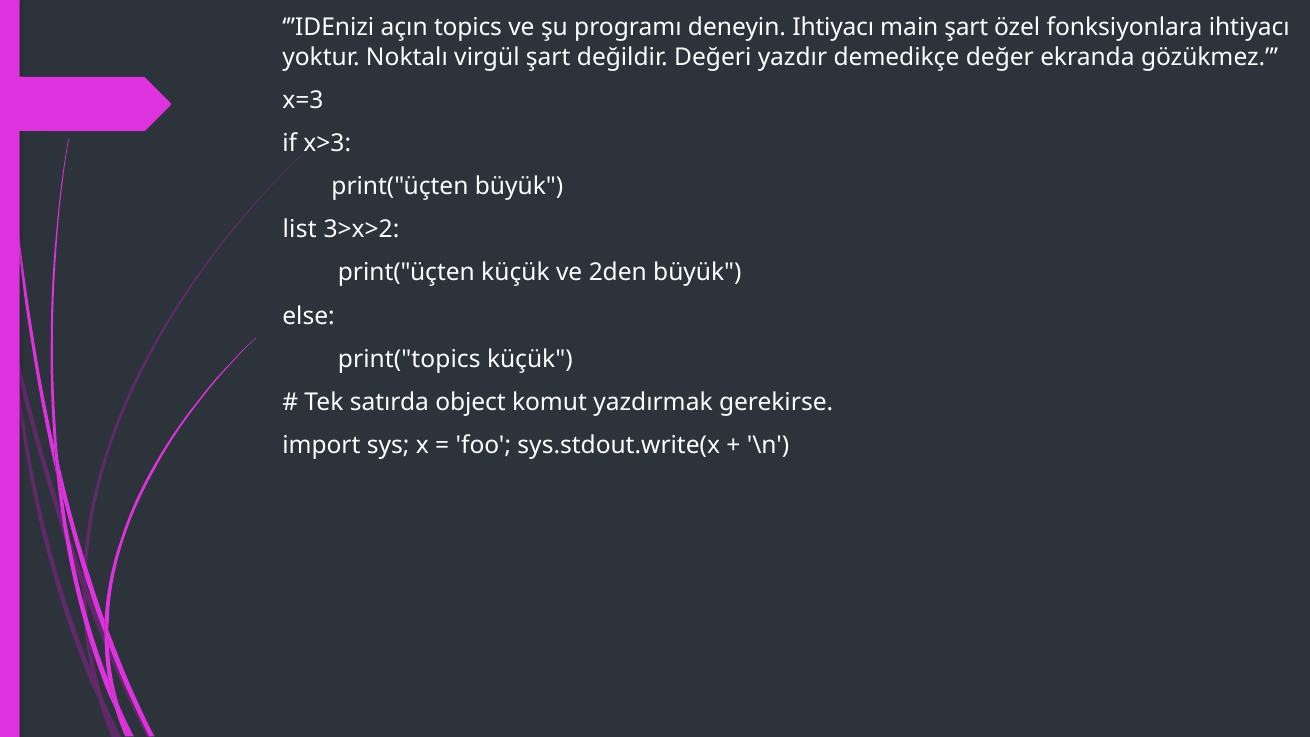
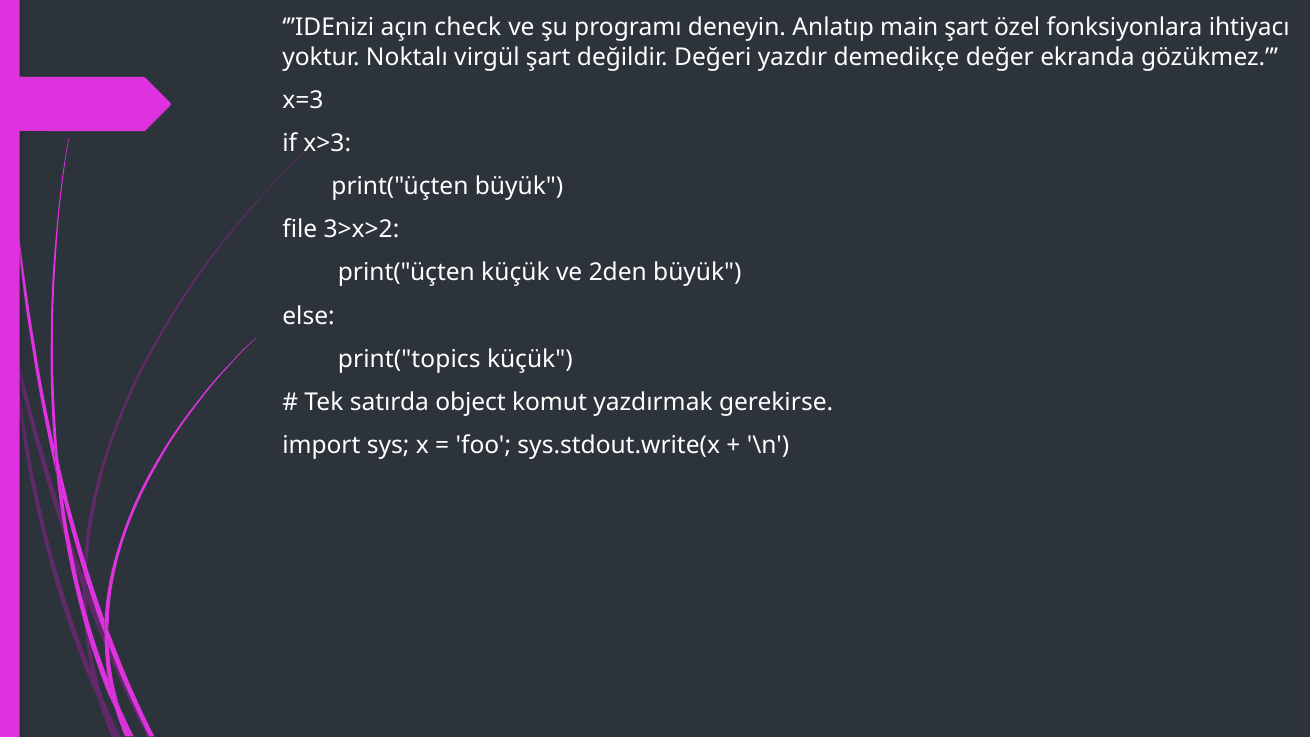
topics: topics -> check
deneyin Ihtiyacı: Ihtiyacı -> Anlatıp
list: list -> file
